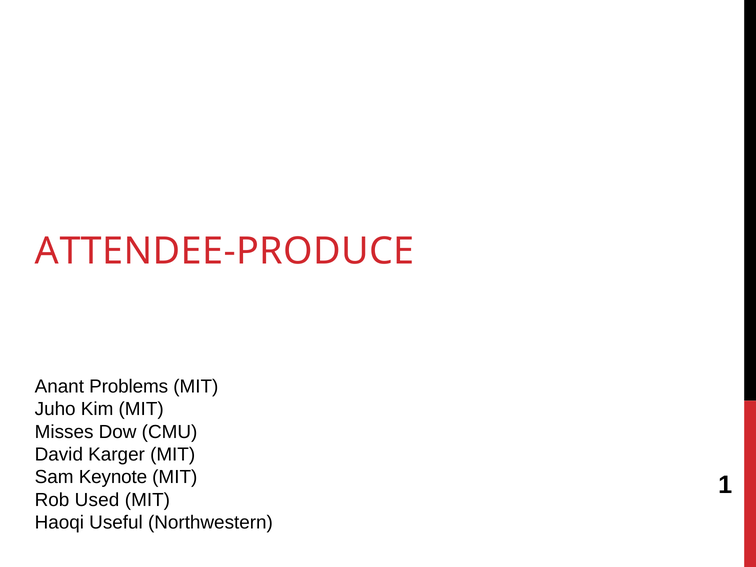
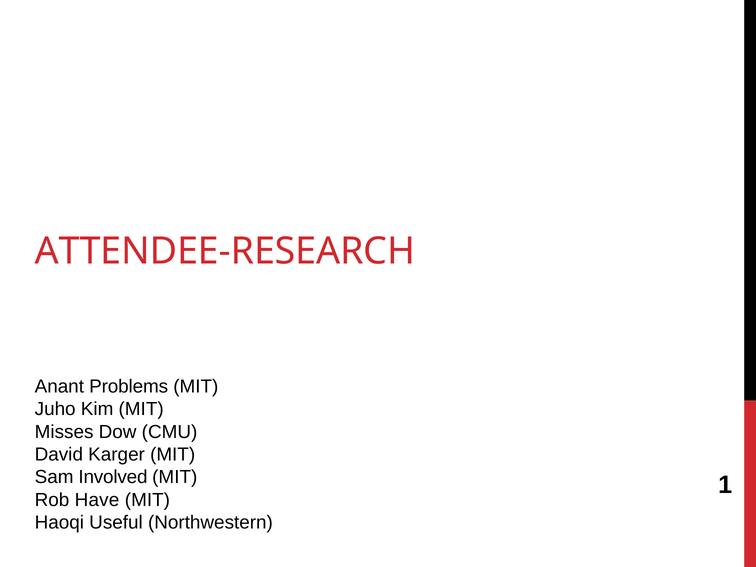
ATTENDEE-PRODUCE: ATTENDEE-PRODUCE -> ATTENDEE-RESEARCH
Keynote: Keynote -> Involved
Used: Used -> Have
